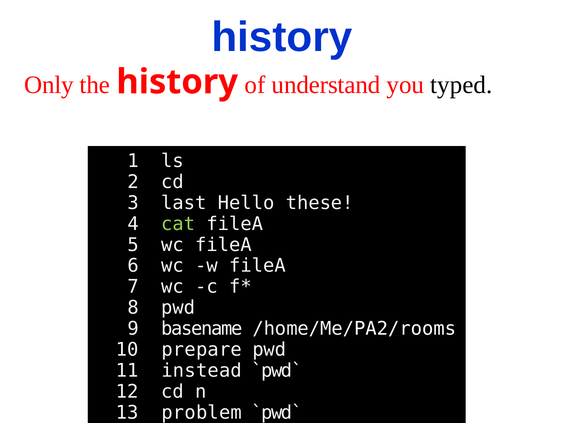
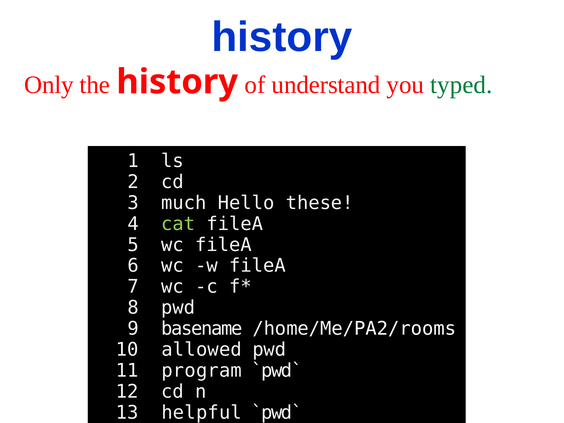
typed colour: black -> green
last: last -> much
prepare: prepare -> allowed
instead: instead -> program
problem: problem -> helpful
